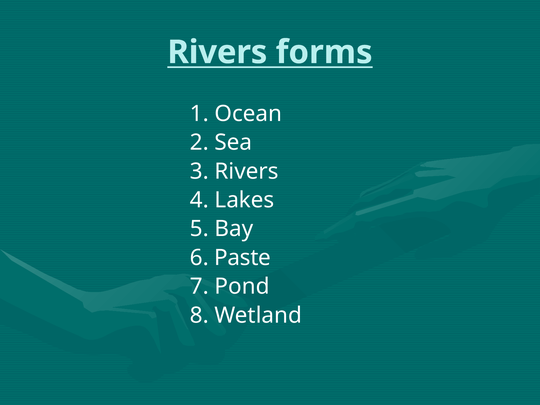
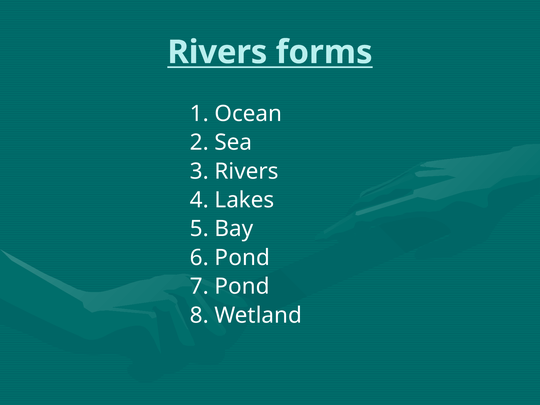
6 Paste: Paste -> Pond
